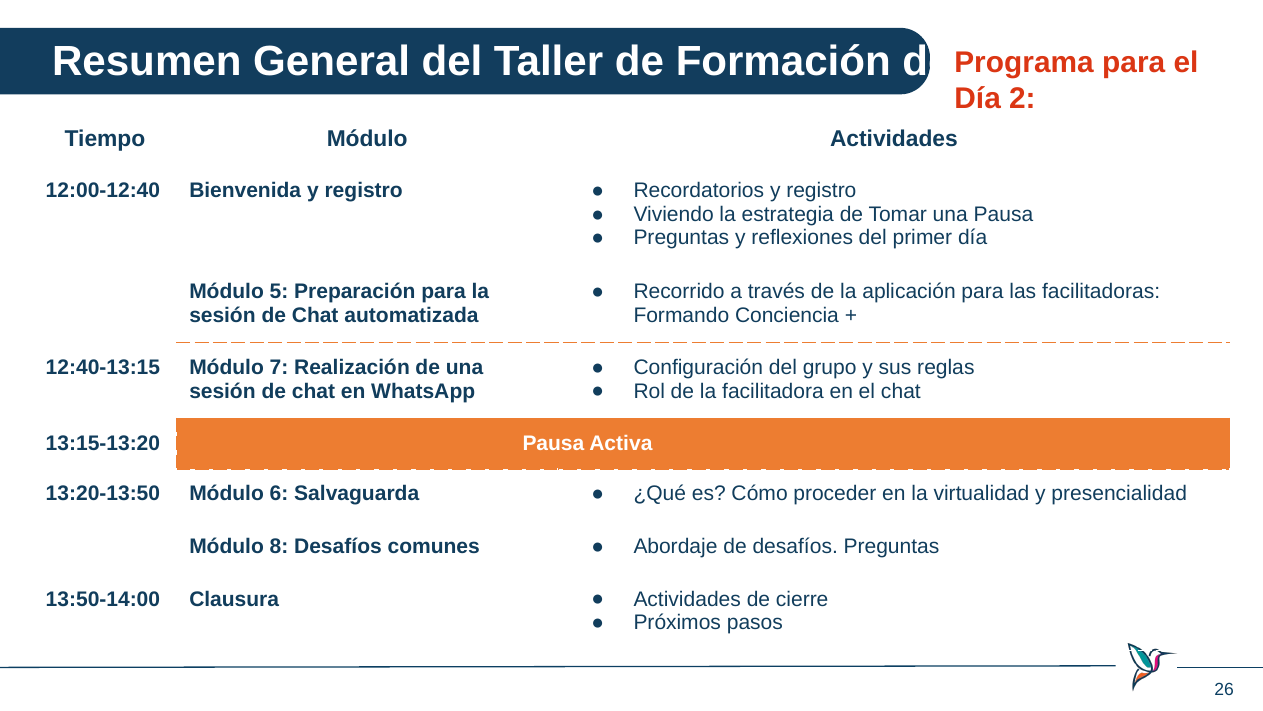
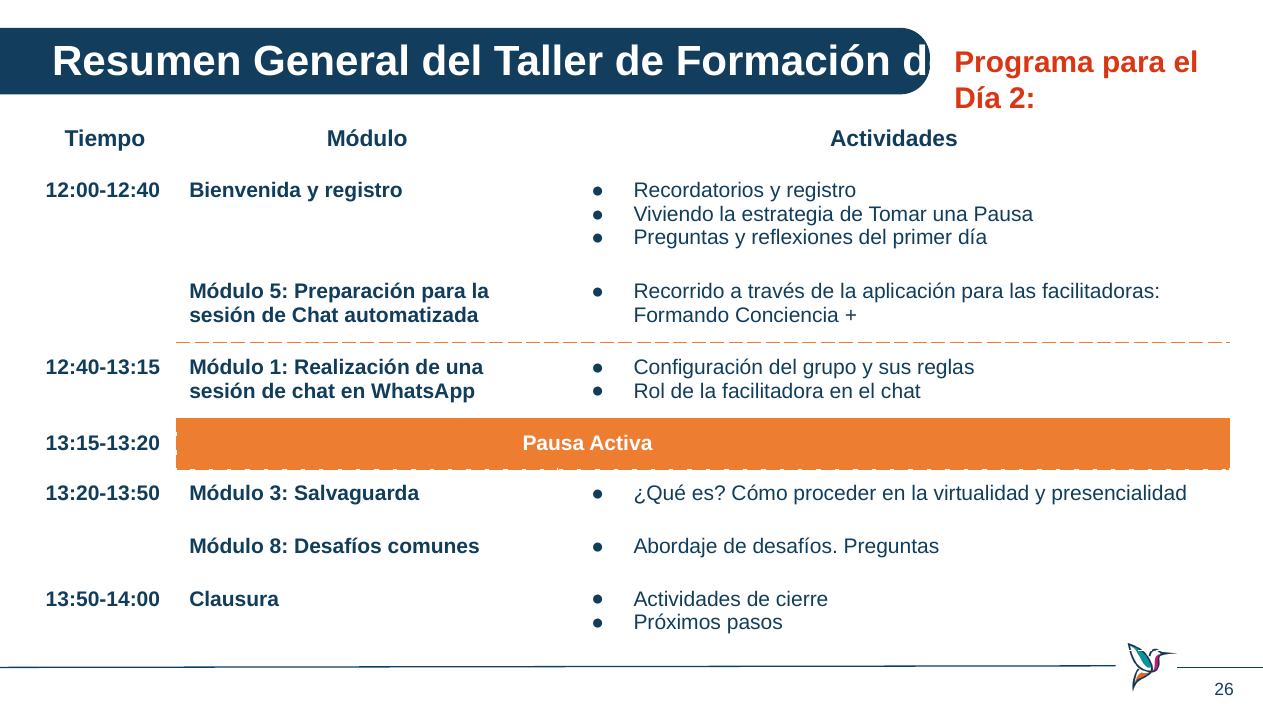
7: 7 -> 1
6: 6 -> 3
